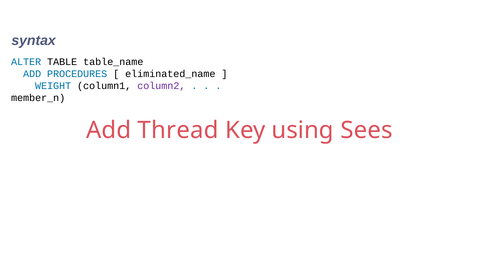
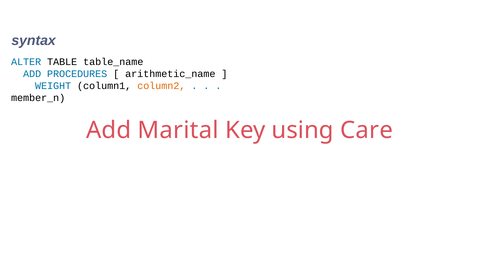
eliminated_name: eliminated_name -> arithmetic_name
column2 colour: purple -> orange
Thread: Thread -> Marital
Sees: Sees -> Care
